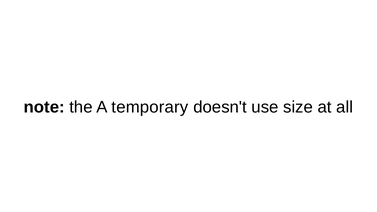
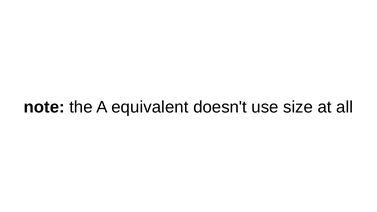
temporary: temporary -> equivalent
